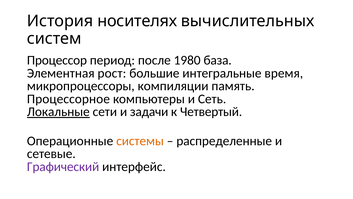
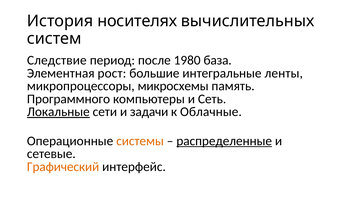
Процессор: Процессор -> Следствие
время: время -> ленты
компиляции: компиляции -> микросхемы
Процессорное: Процессорное -> Программного
Четвертый: Четвертый -> Облачные
распределенные underline: none -> present
Графический colour: purple -> orange
